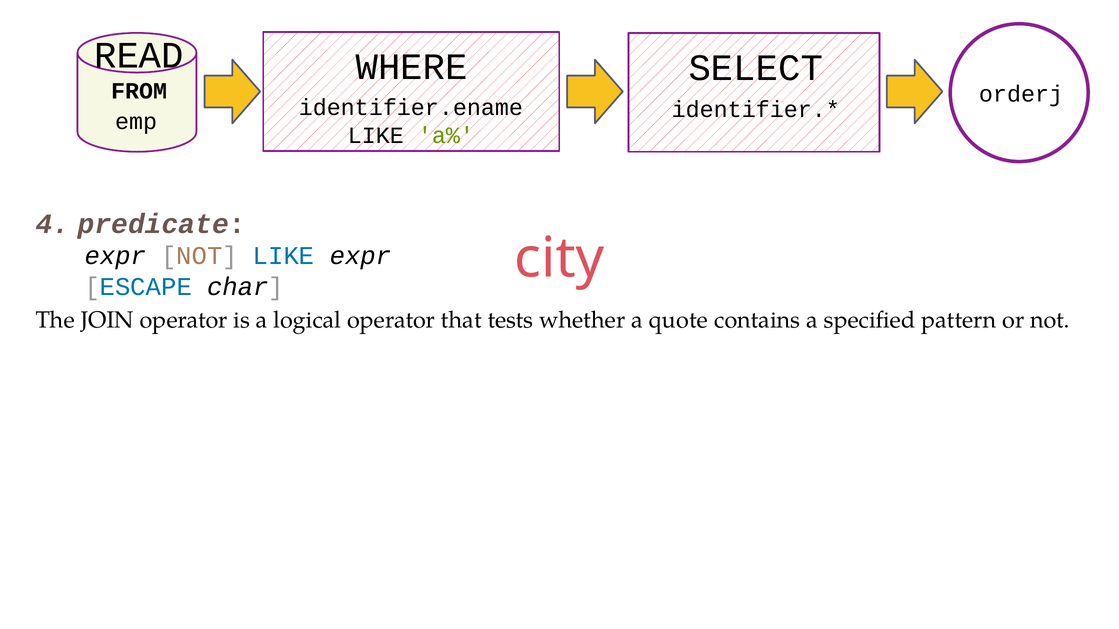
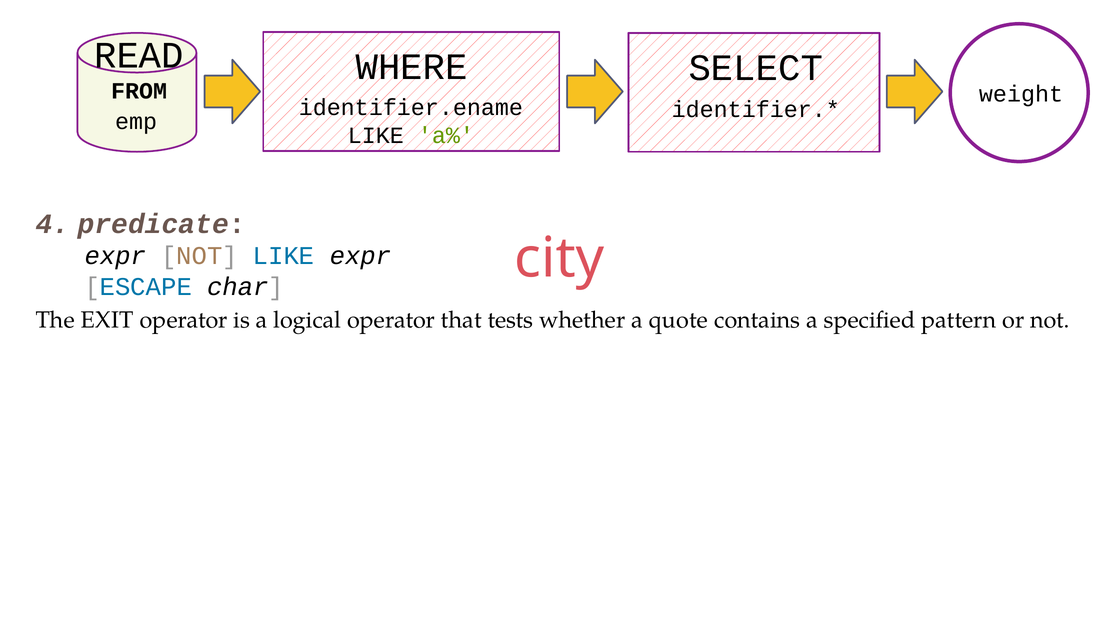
orderj: orderj -> weight
JOIN: JOIN -> EXIT
